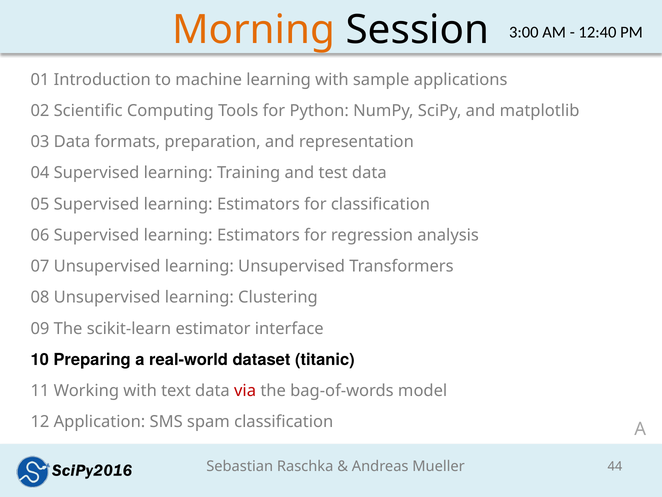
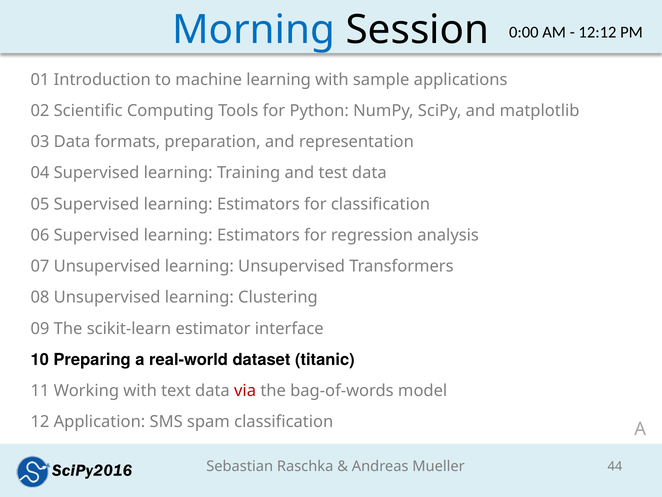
Morning colour: orange -> blue
3:00: 3:00 -> 0:00
12:40: 12:40 -> 12:12
